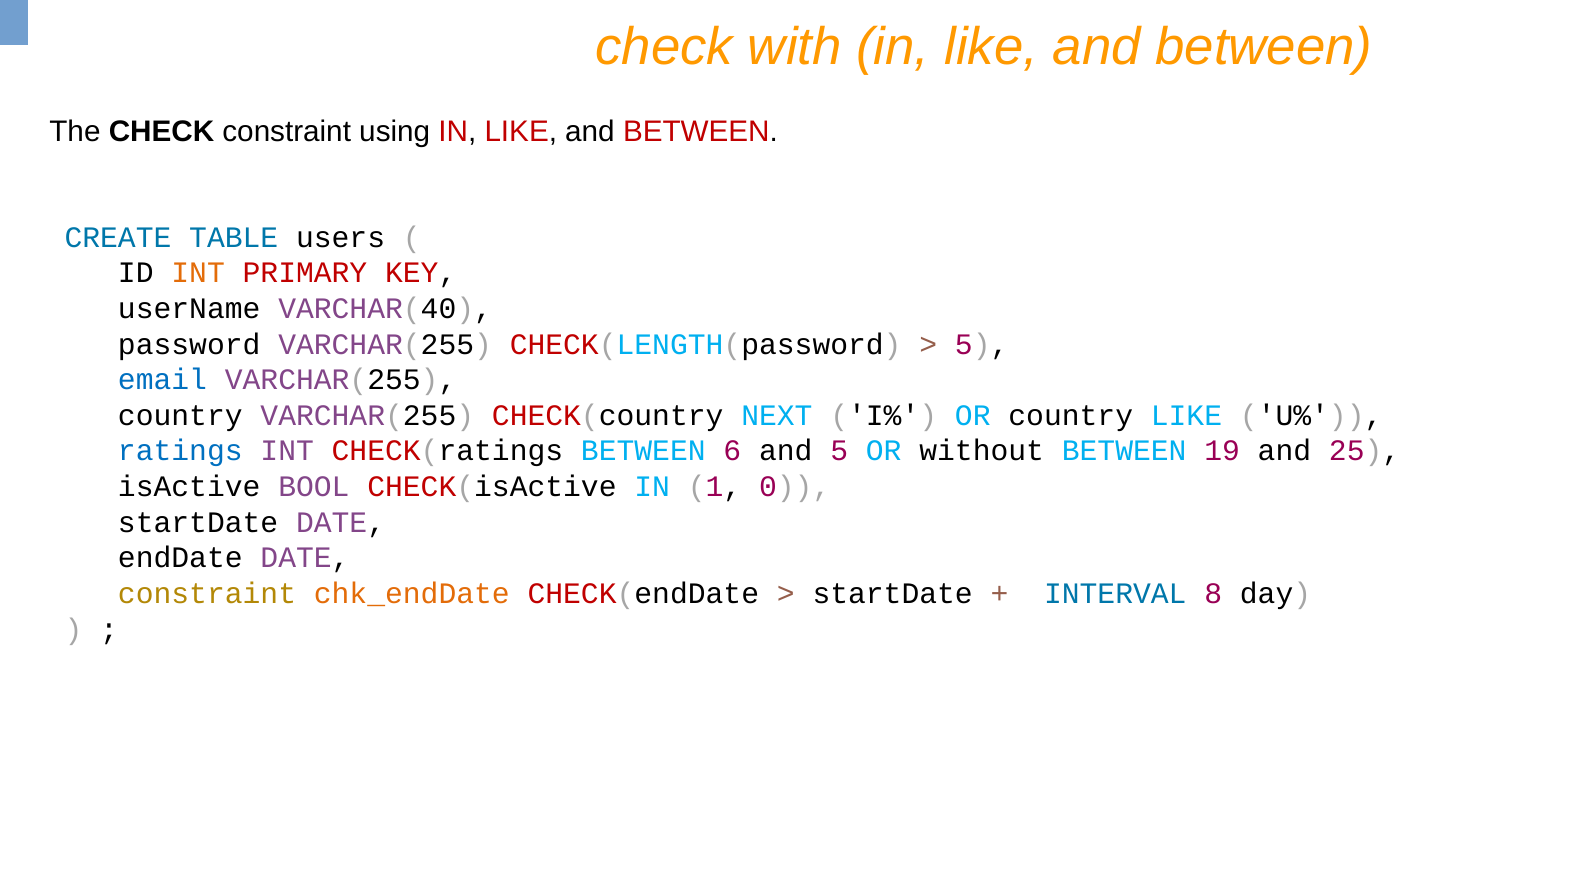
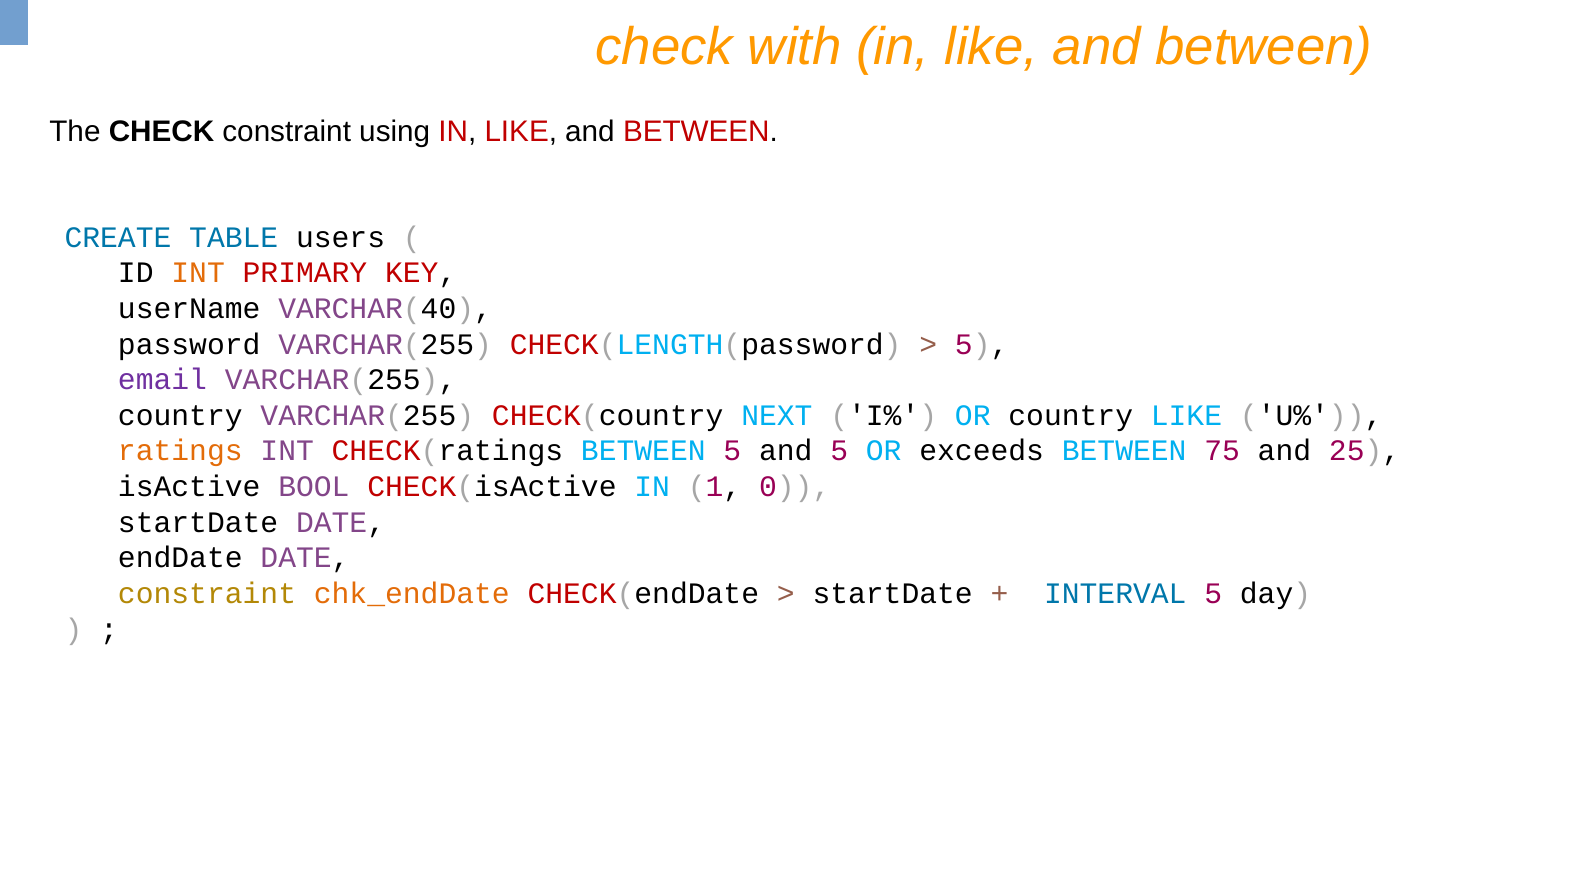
email colour: blue -> purple
ratings colour: blue -> orange
BETWEEN 6: 6 -> 5
without: without -> exceeds
19: 19 -> 75
INTERVAL 8: 8 -> 5
